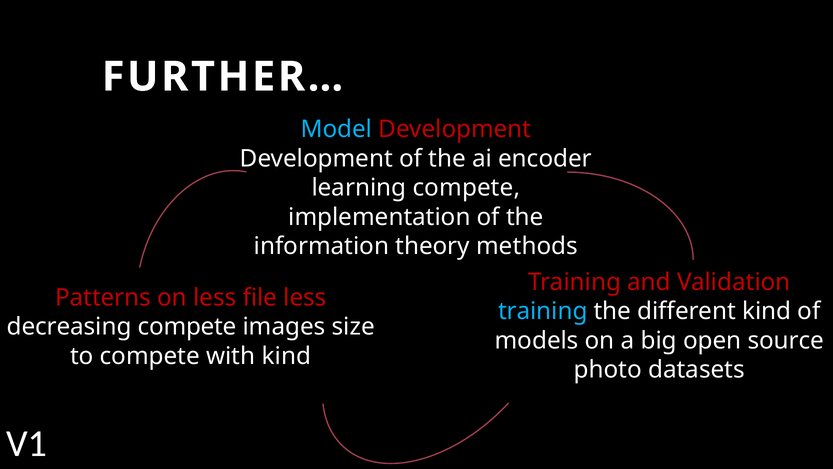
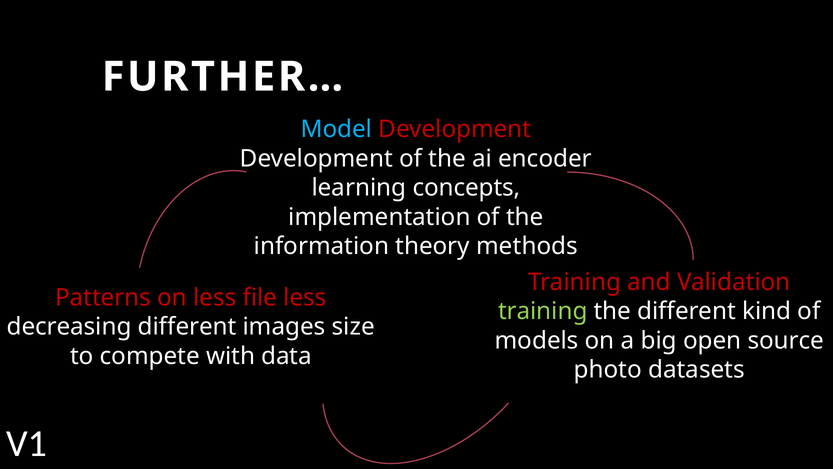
learning compete: compete -> concepts
training at (543, 311) colour: light blue -> light green
decreasing compete: compete -> different
with kind: kind -> data
